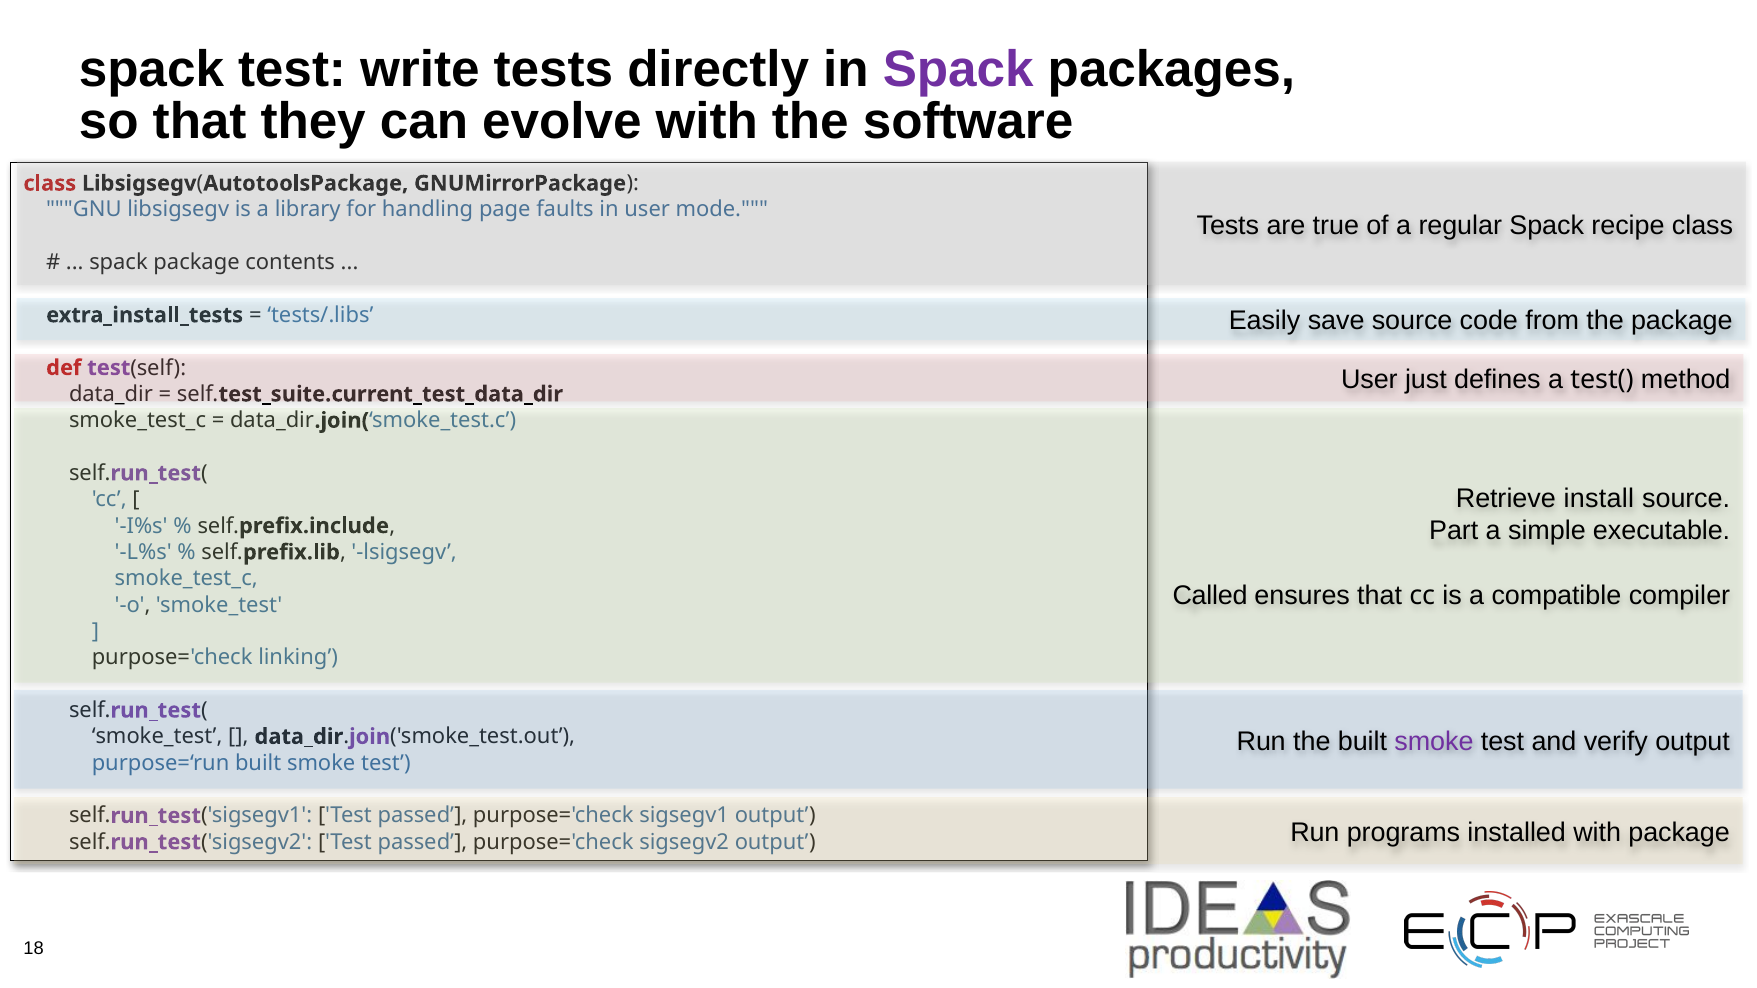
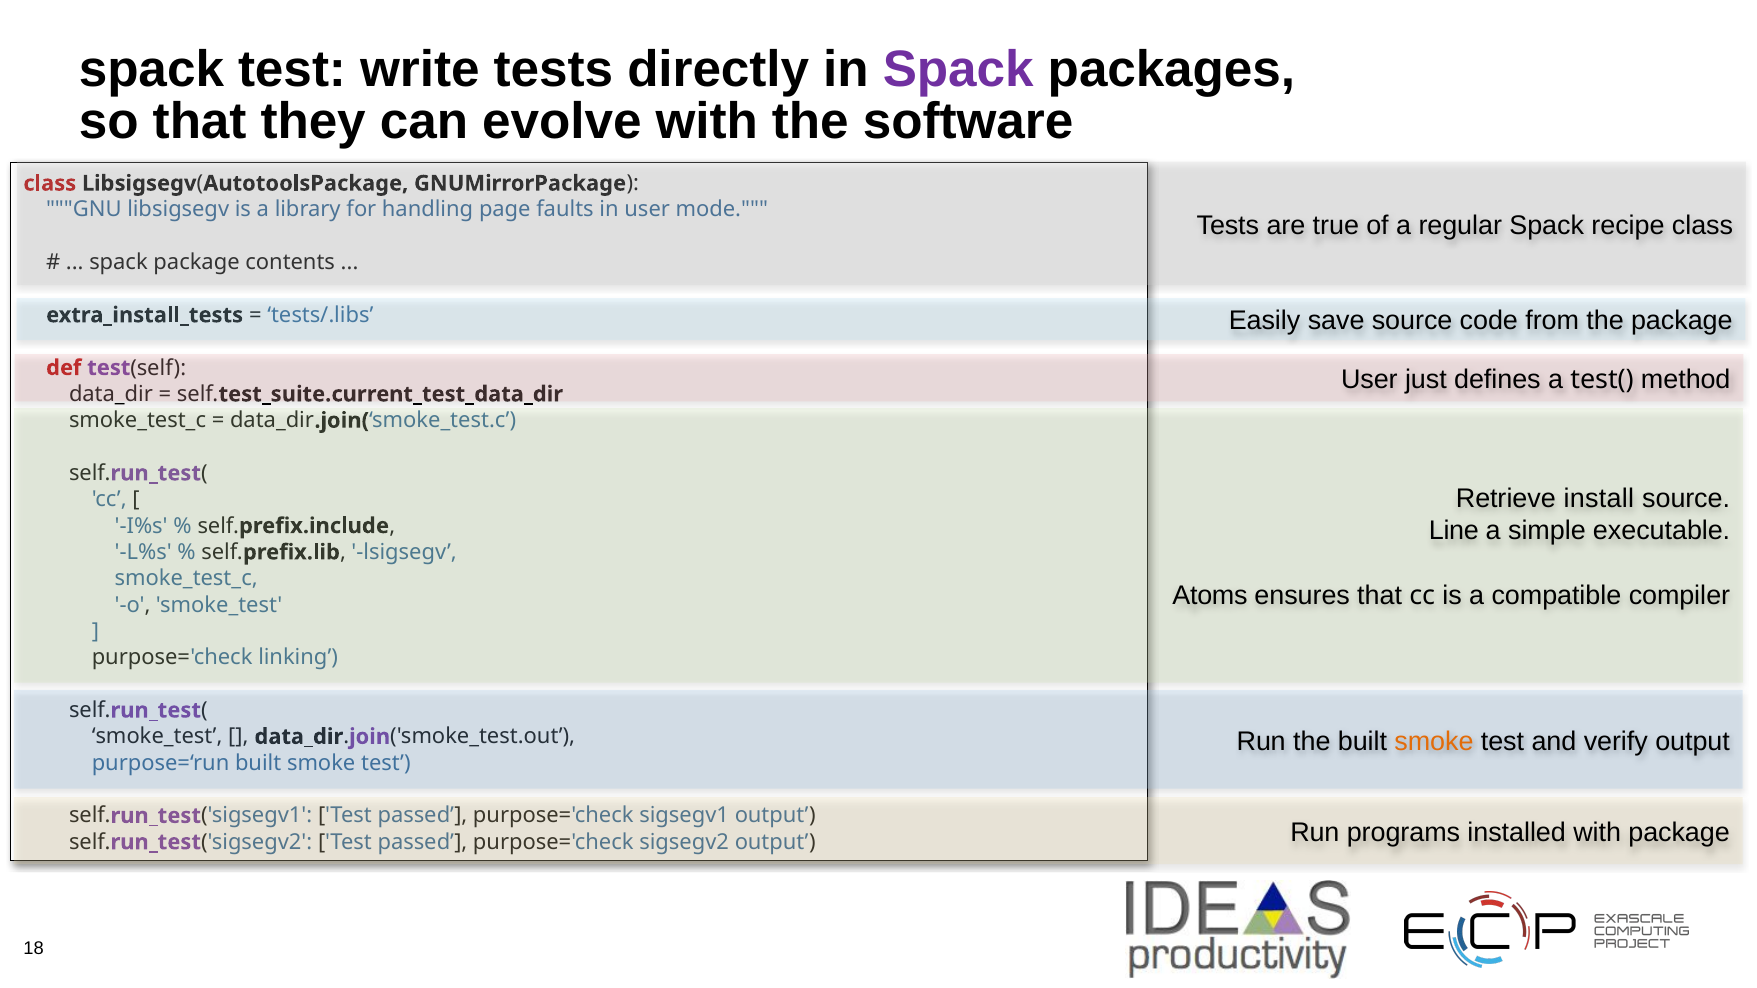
Part: Part -> Line
Called: Called -> Atoms
smoke at (1434, 742) colour: purple -> orange
